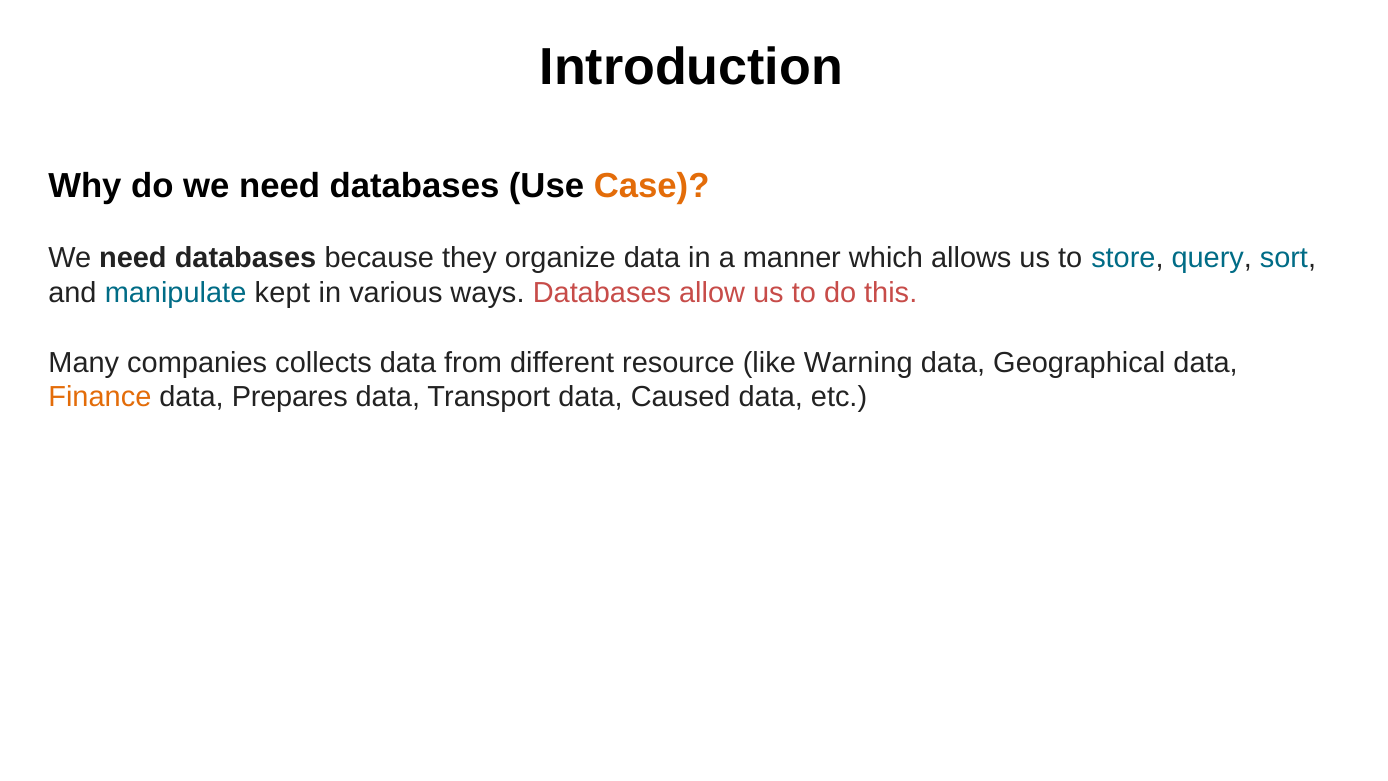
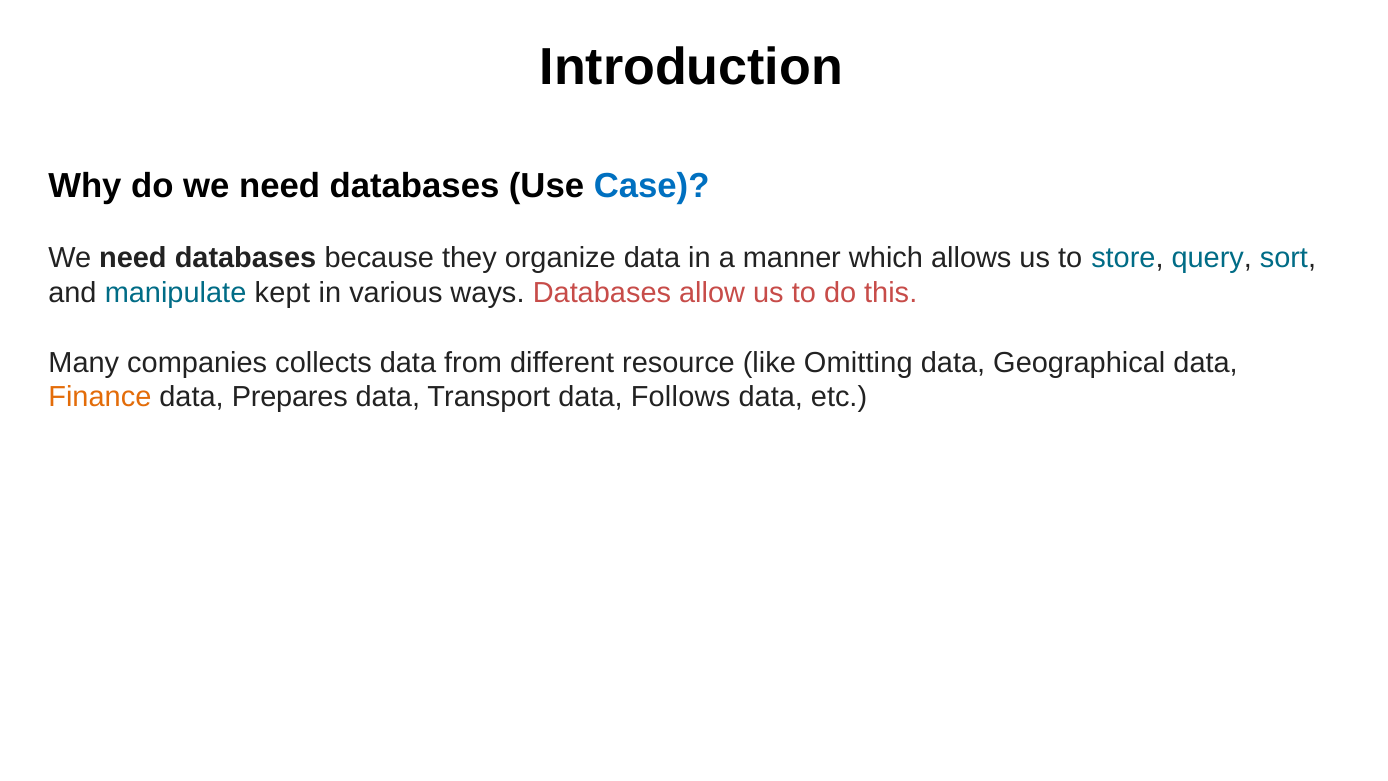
Case colour: orange -> blue
Warning: Warning -> Omitting
Caused: Caused -> Follows
